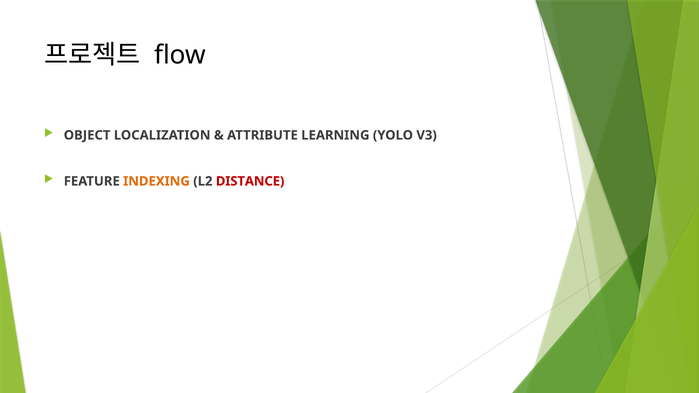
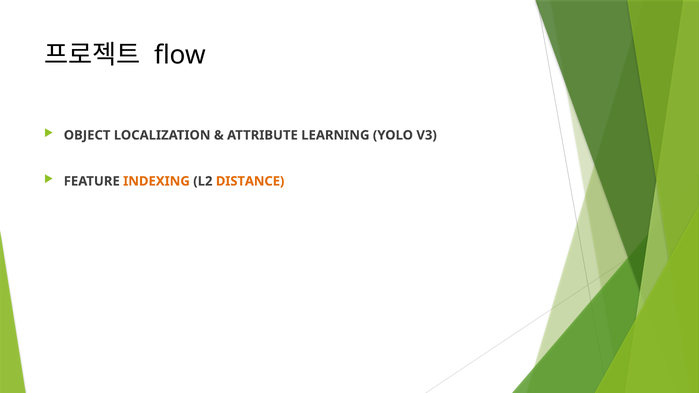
DISTANCE colour: red -> orange
